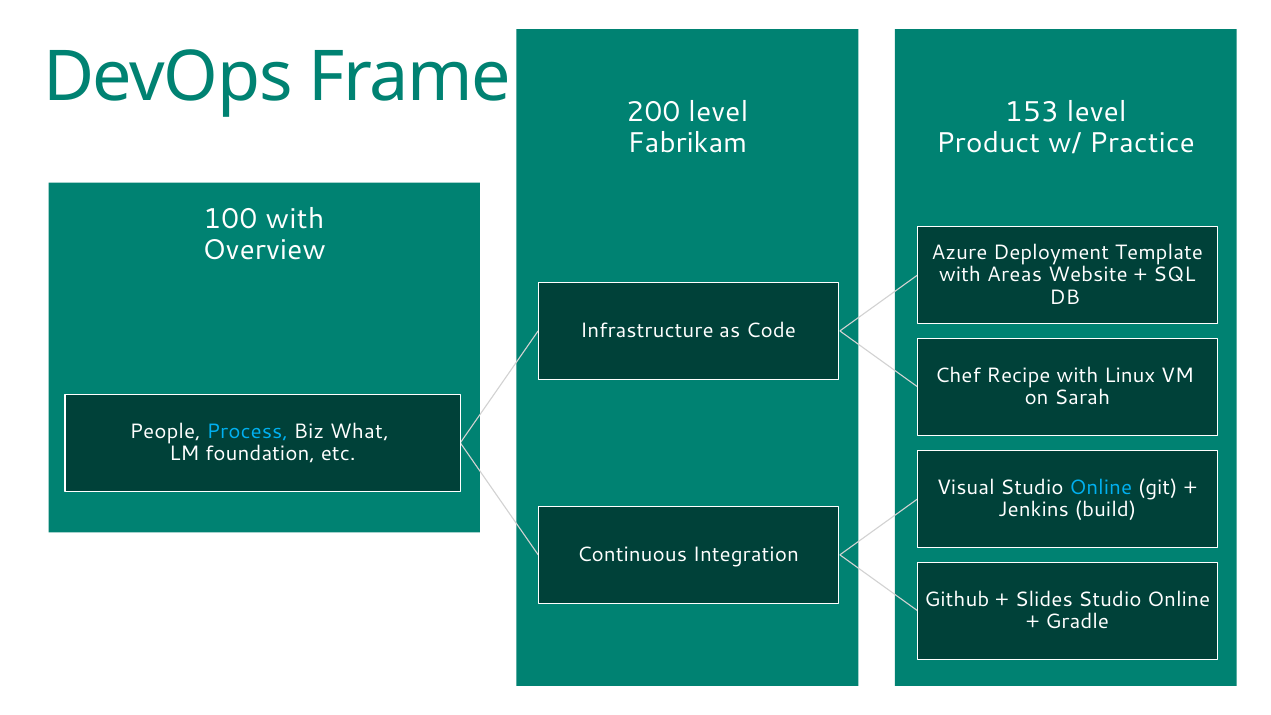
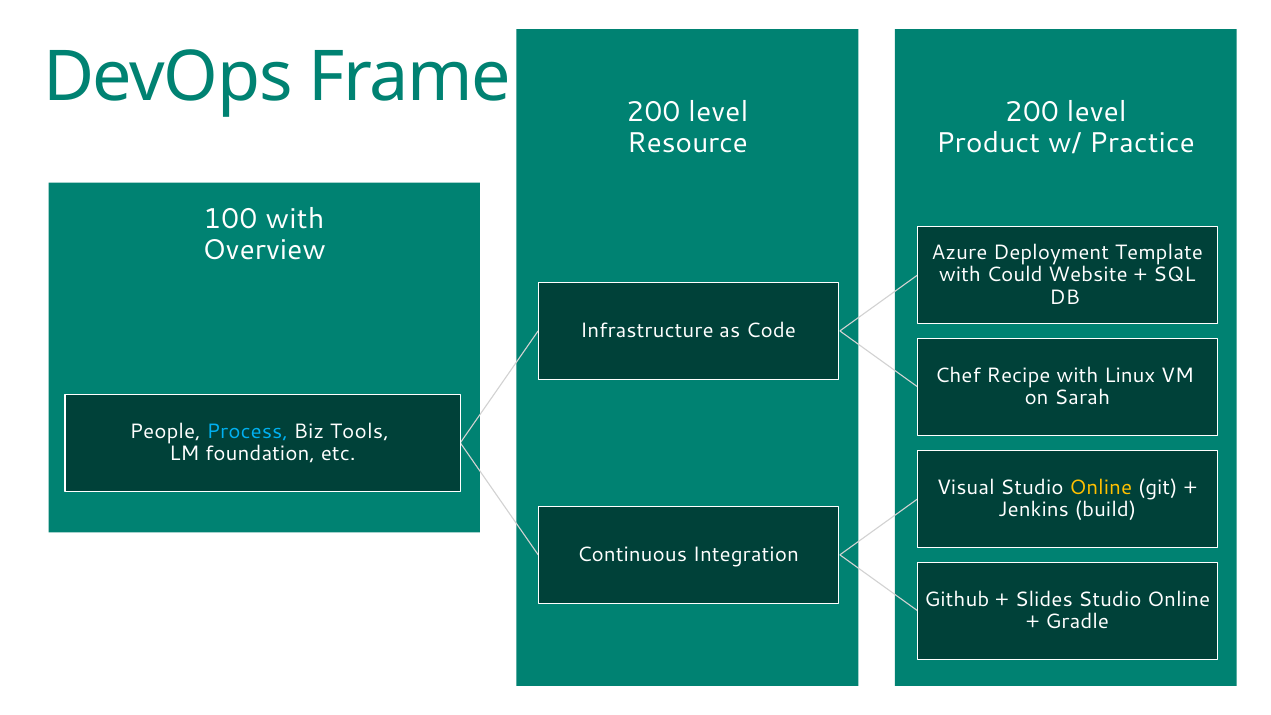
Frame 153: 153 -> 200
Fabrikam: Fabrikam -> Resource
Areas: Areas -> Could
What: What -> Tools
Online at (1101, 487) colour: light blue -> yellow
